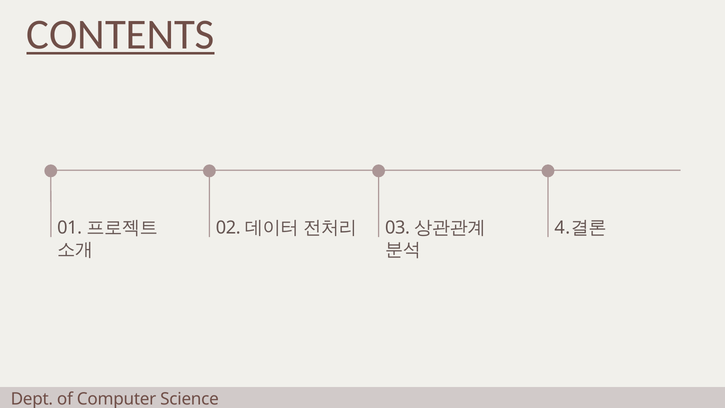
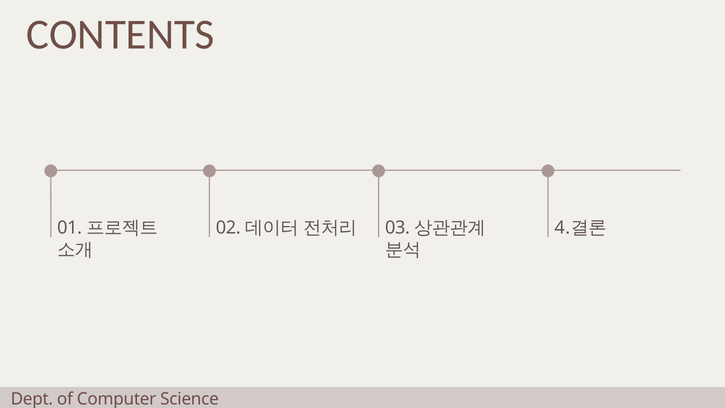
CONTENTS underline: present -> none
